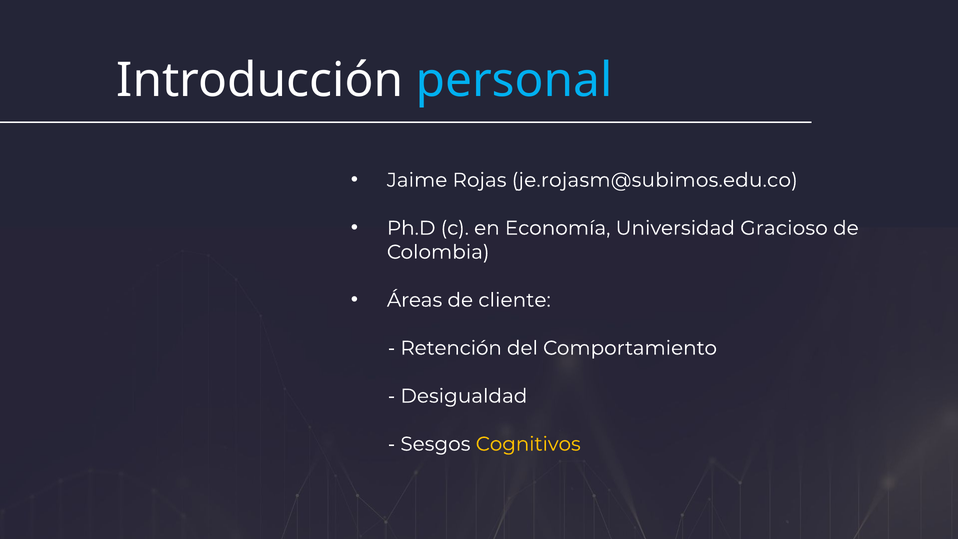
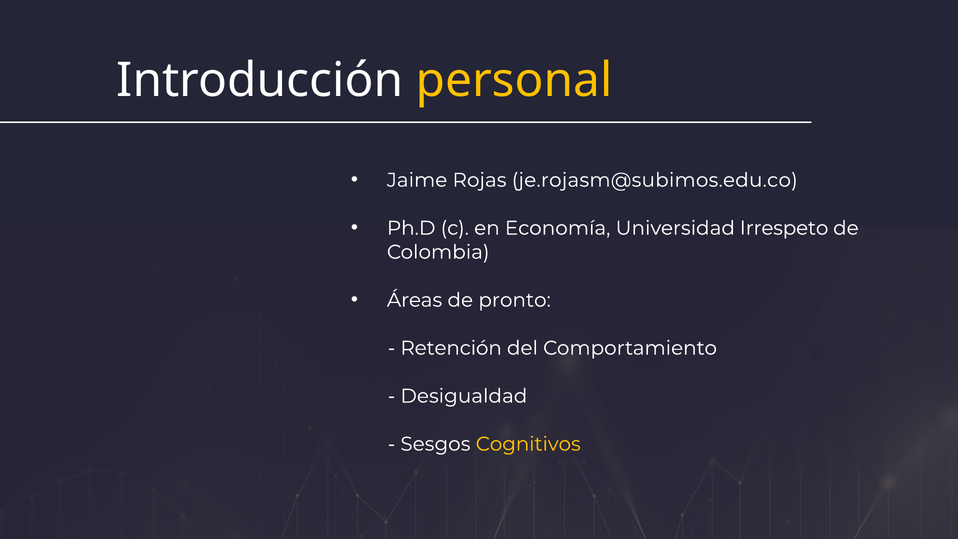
personal colour: light blue -> yellow
Gracioso: Gracioso -> Irrespeto
cliente: cliente -> pronto
